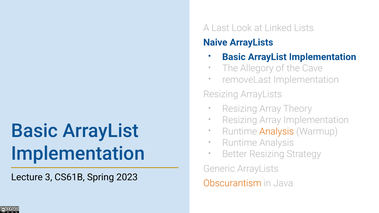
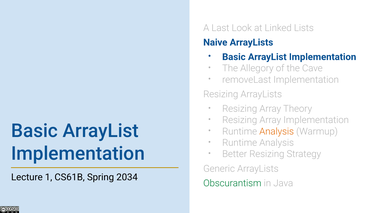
3: 3 -> 1
2023: 2023 -> 2034
Obscurantism colour: orange -> green
